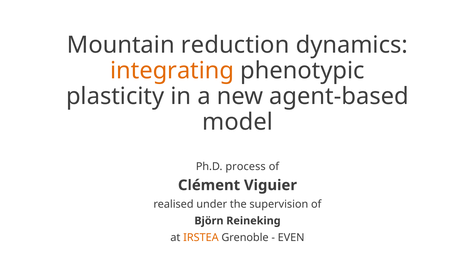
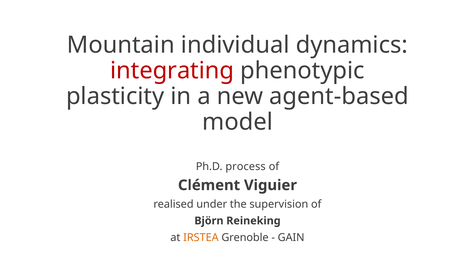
reduction: reduction -> individual
integrating colour: orange -> red
EVEN: EVEN -> GAIN
